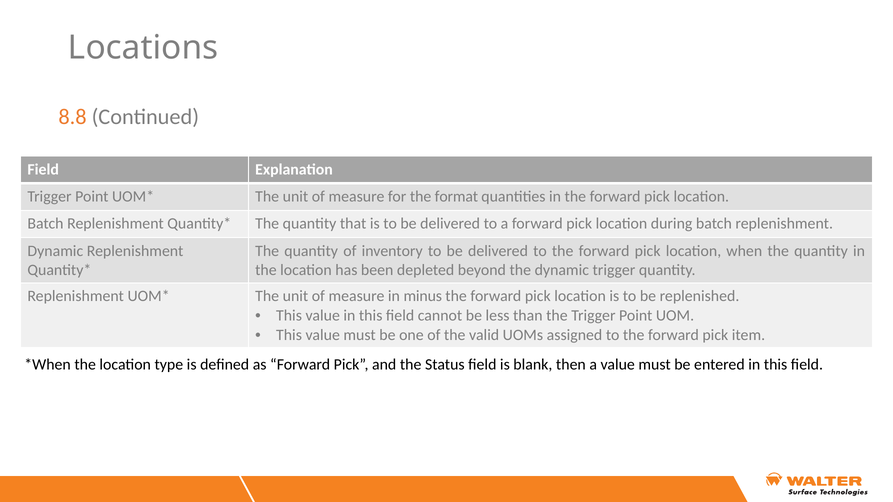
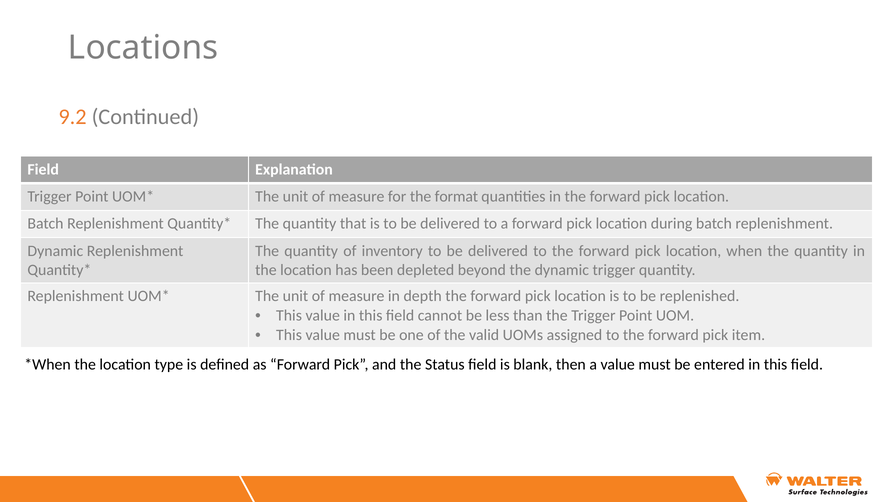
8.8: 8.8 -> 9.2
minus: minus -> depth
